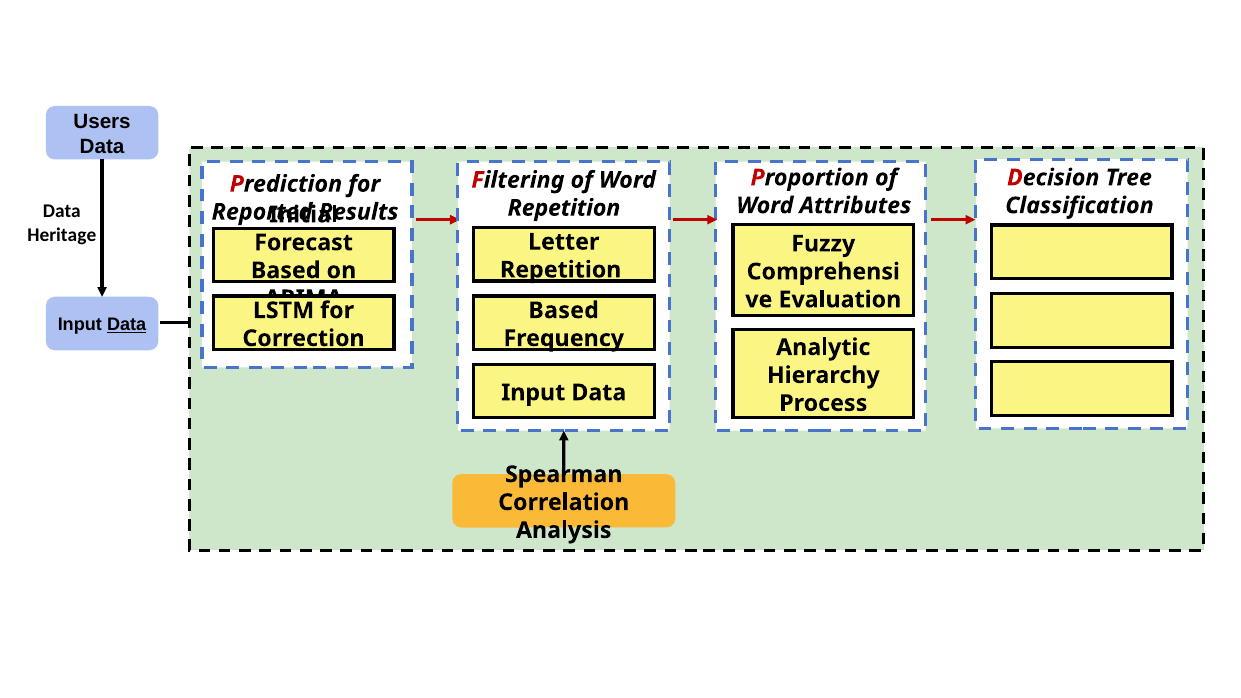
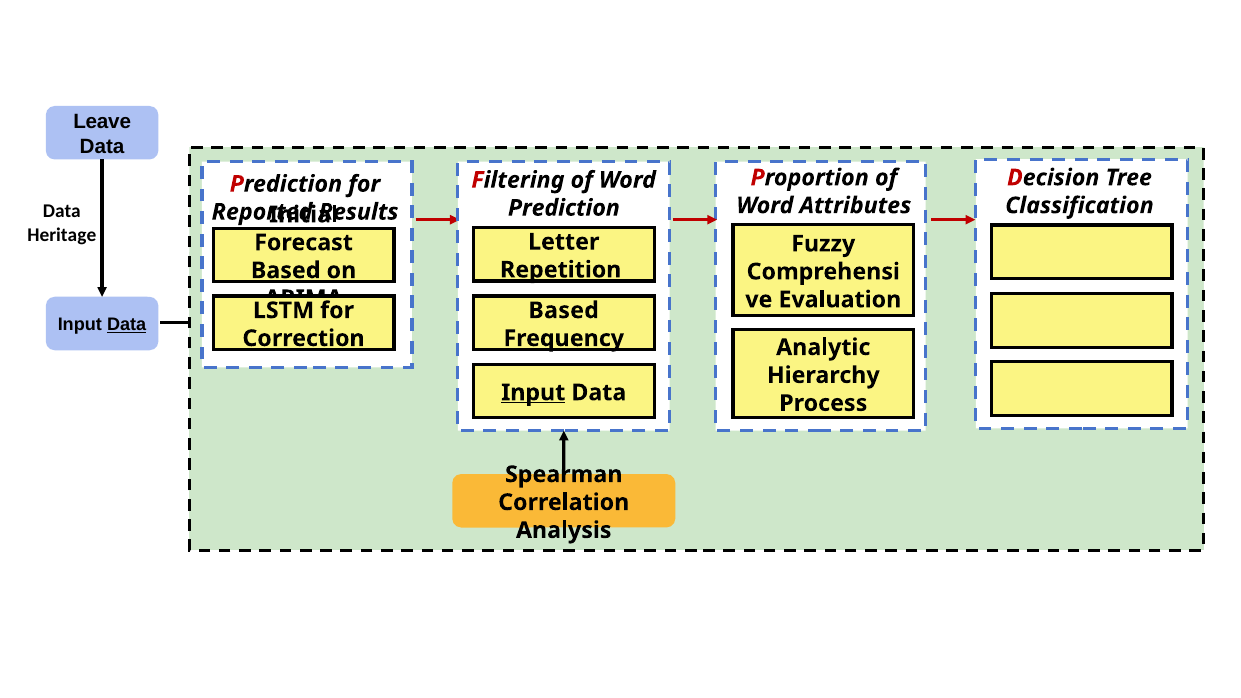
Users: Users -> Leave
Repetition at (564, 208): Repetition -> Prediction
Input at (533, 393) underline: none -> present
